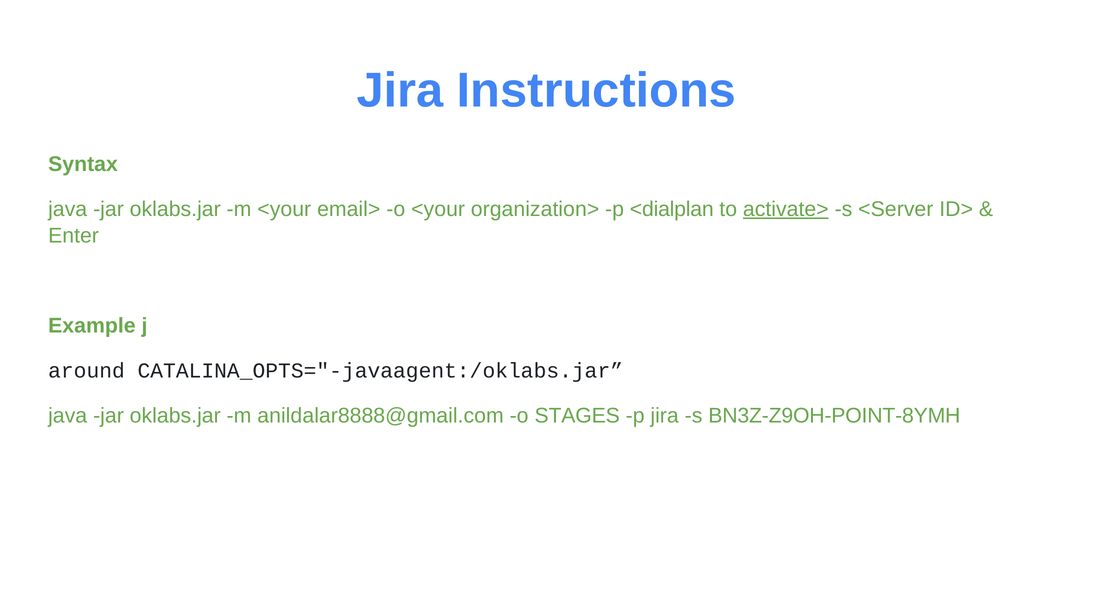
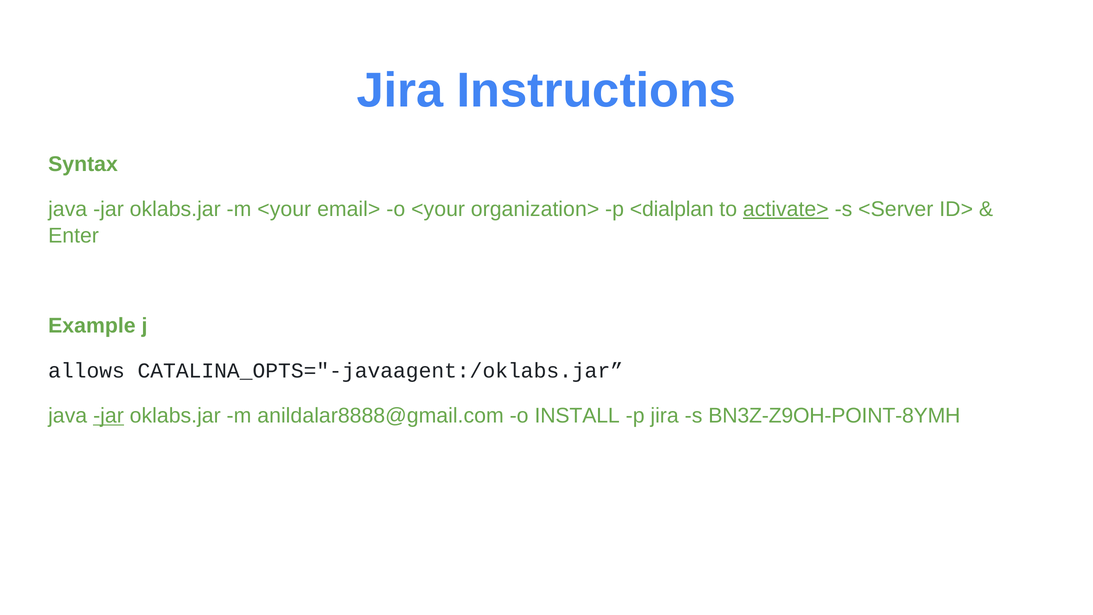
around: around -> allows
jar at (109, 416) underline: none -> present
STAGES: STAGES -> INSTALL
